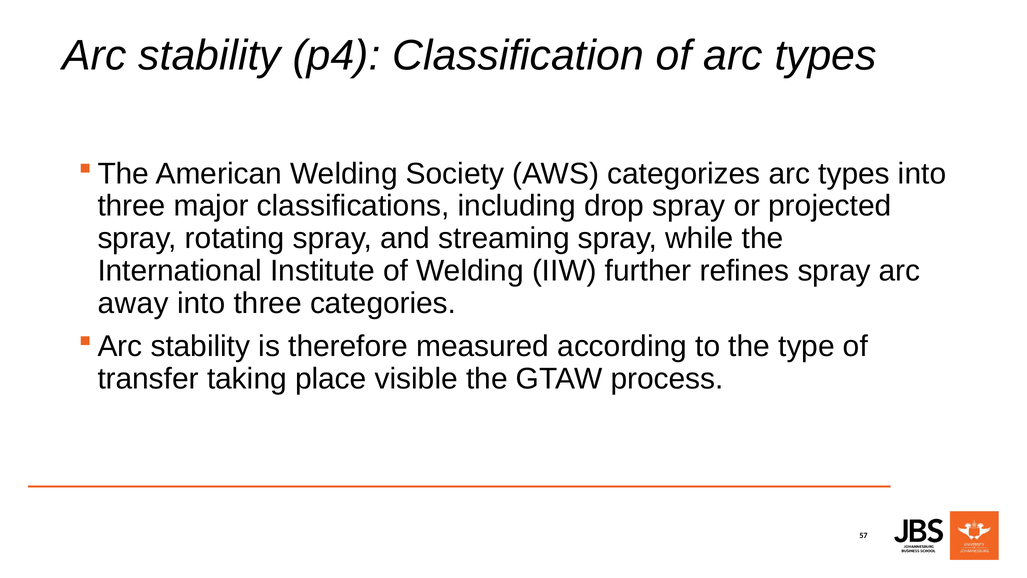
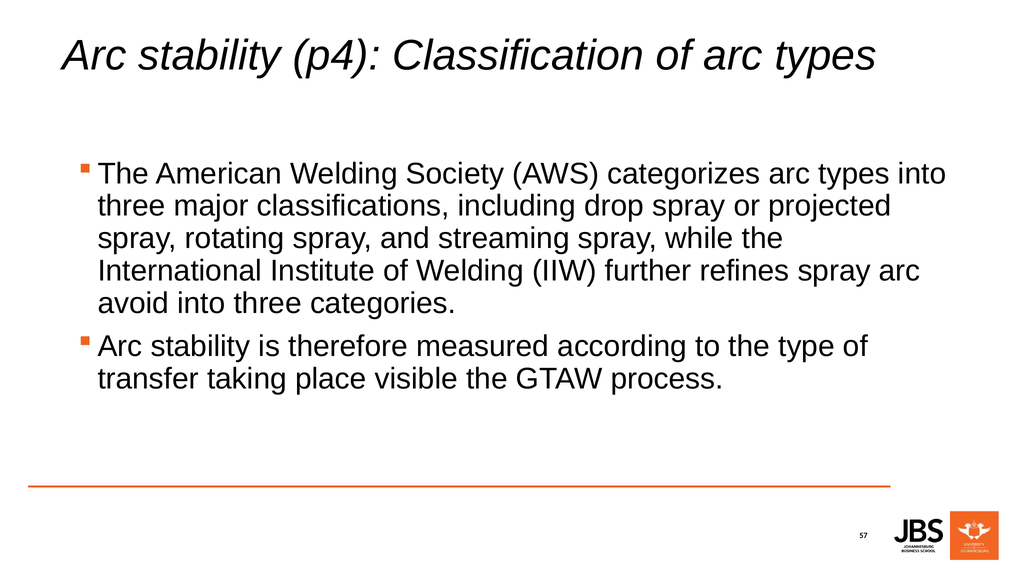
away: away -> avoid
